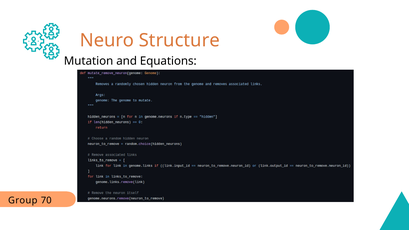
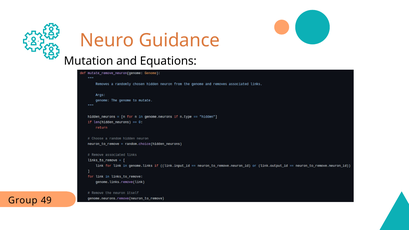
Structure: Structure -> Guidance
70: 70 -> 49
